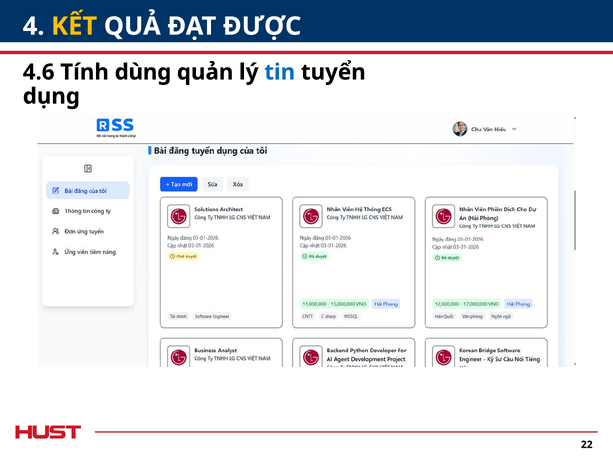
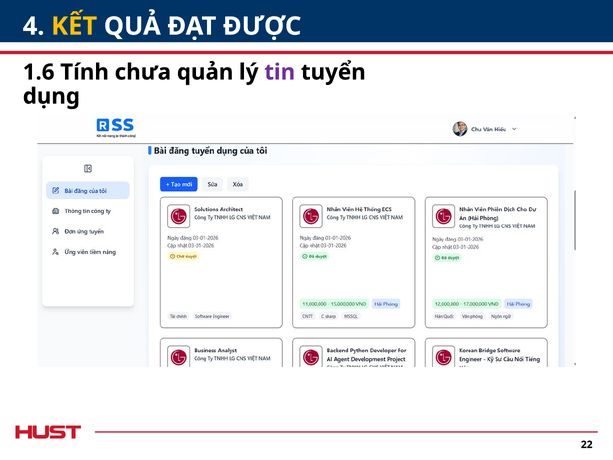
4.6: 4.6 -> 1.6
dùng: dùng -> chưa
tin colour: blue -> purple
